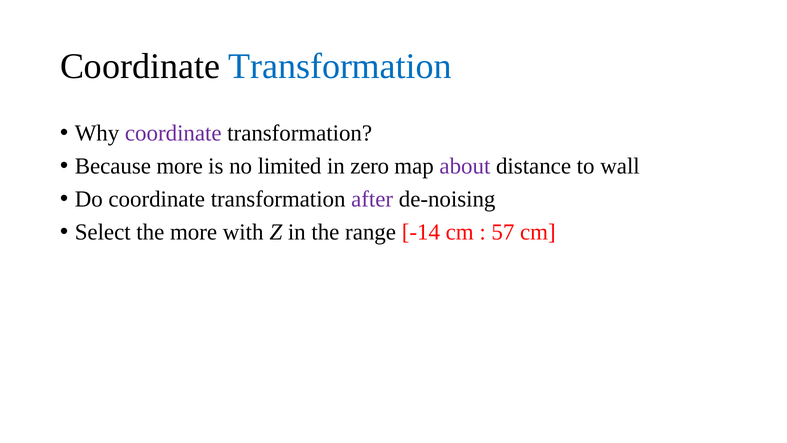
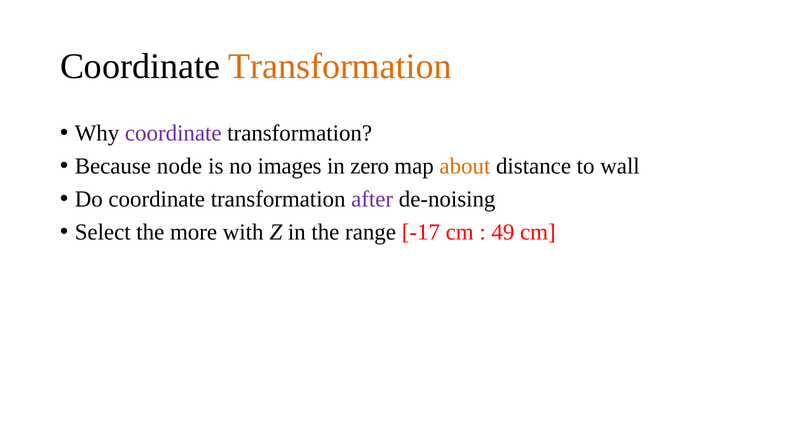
Transformation at (340, 66) colour: blue -> orange
Because more: more -> node
limited: limited -> images
about colour: purple -> orange
-14: -14 -> -17
57: 57 -> 49
